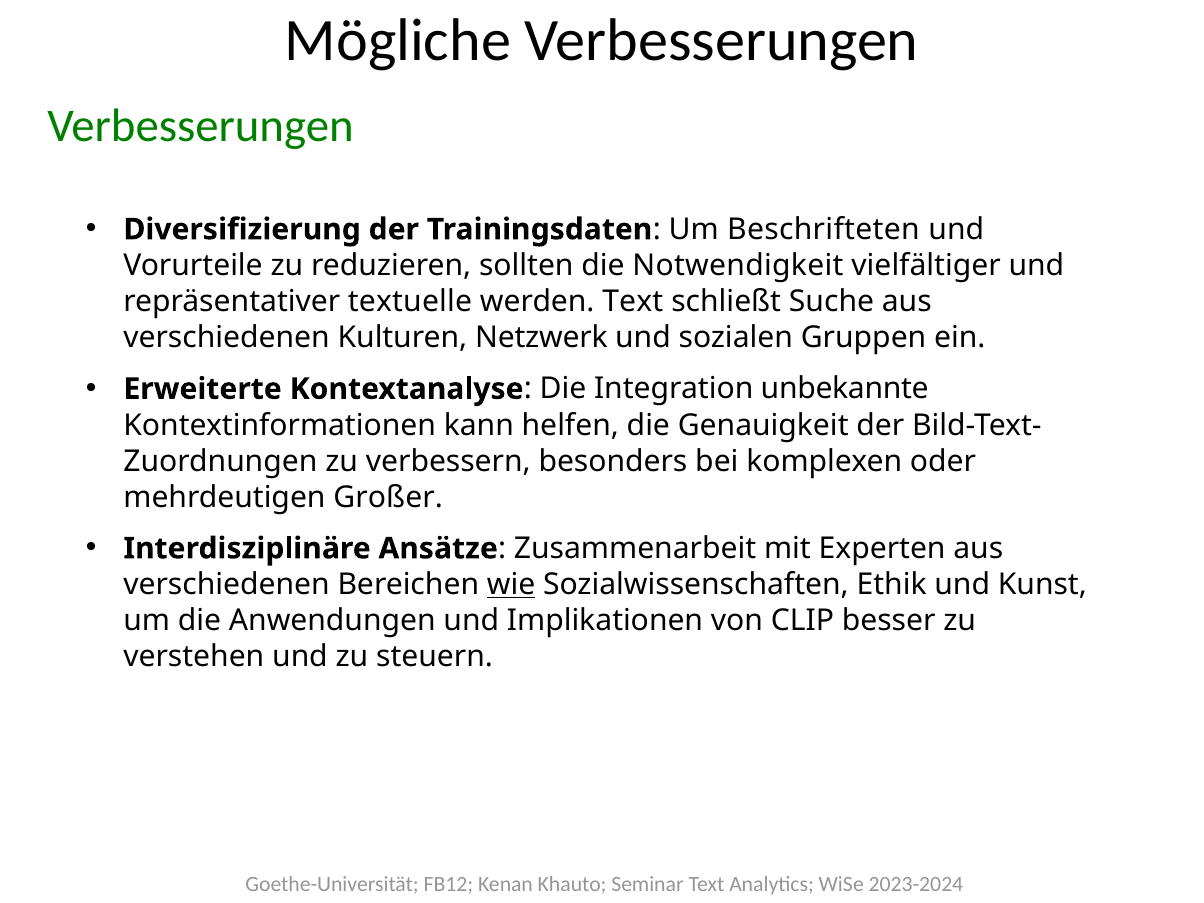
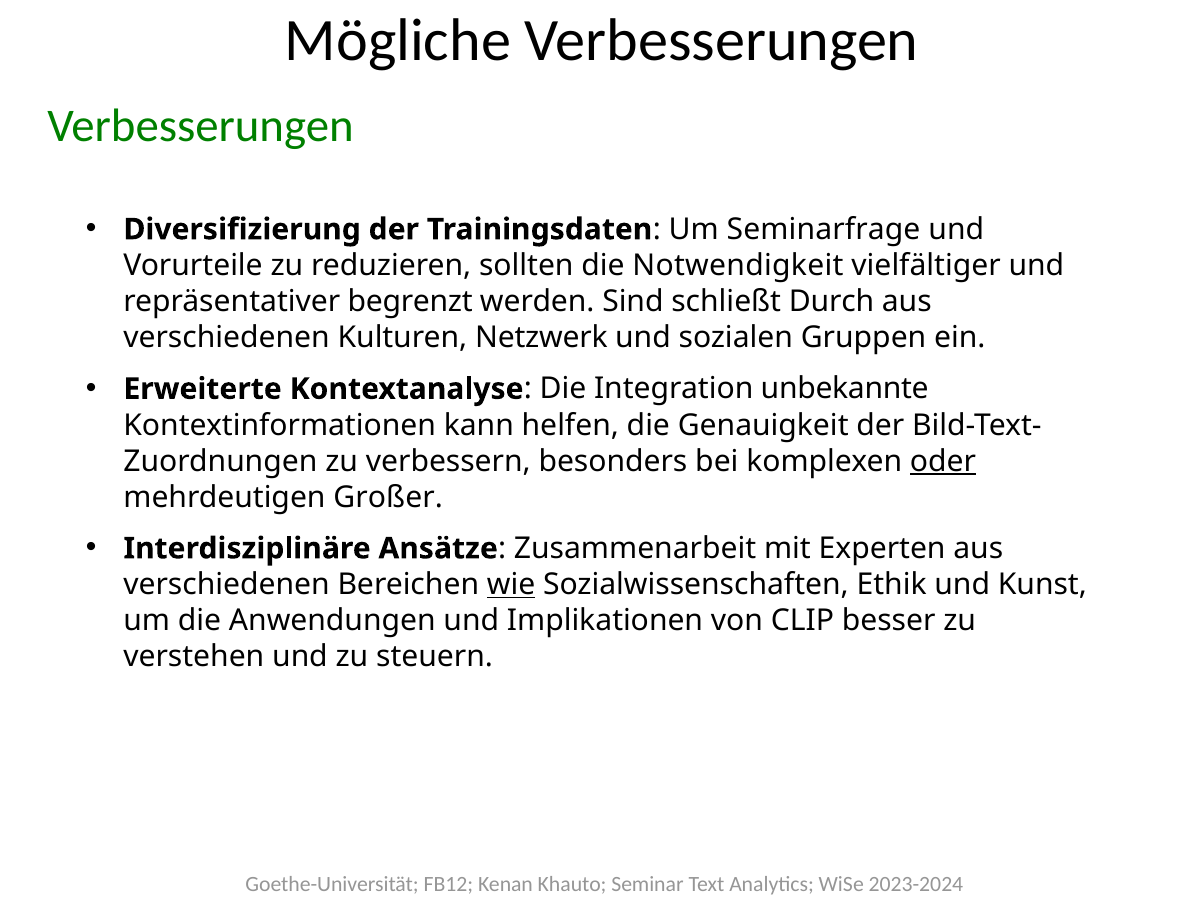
Beschrifteten: Beschrifteten -> Seminarfrage
textuelle: textuelle -> begrenzt
werden Text: Text -> Sind
Suche: Suche -> Durch
oder underline: none -> present
